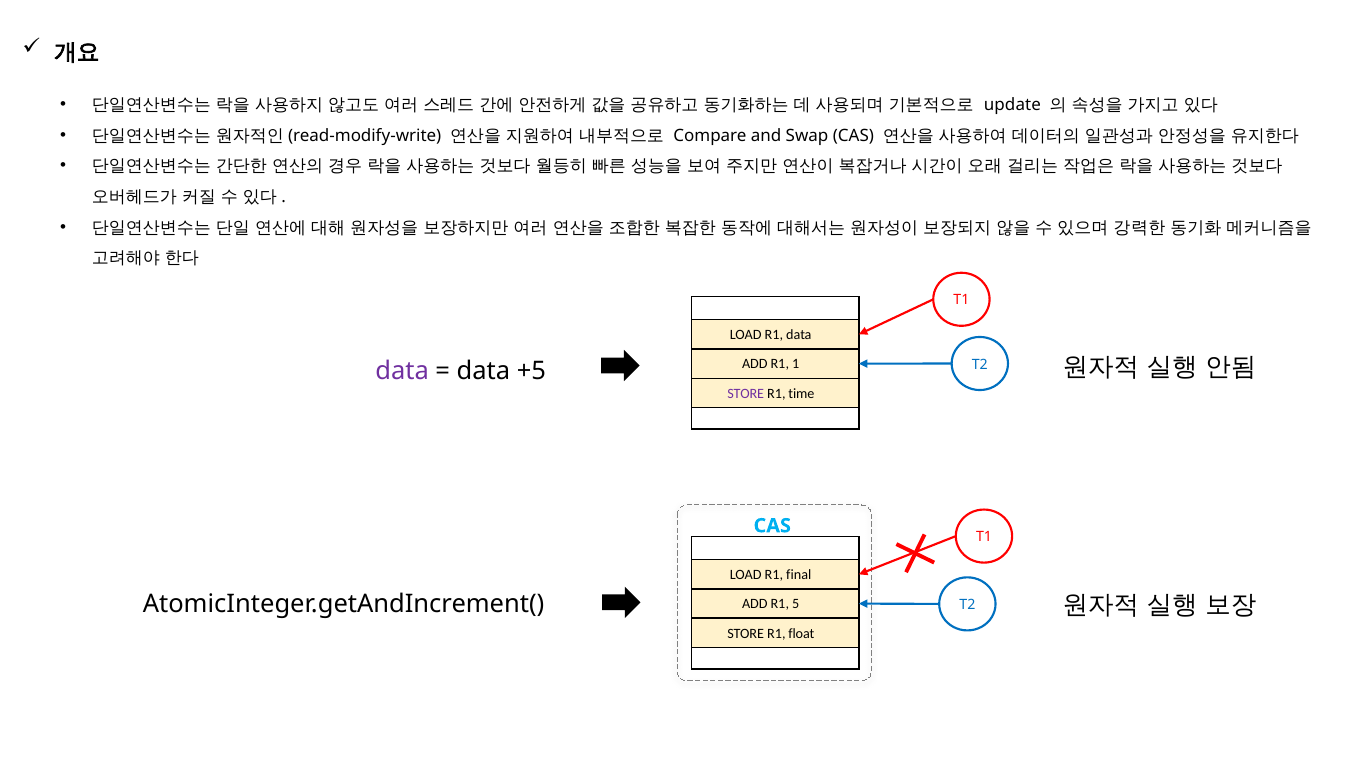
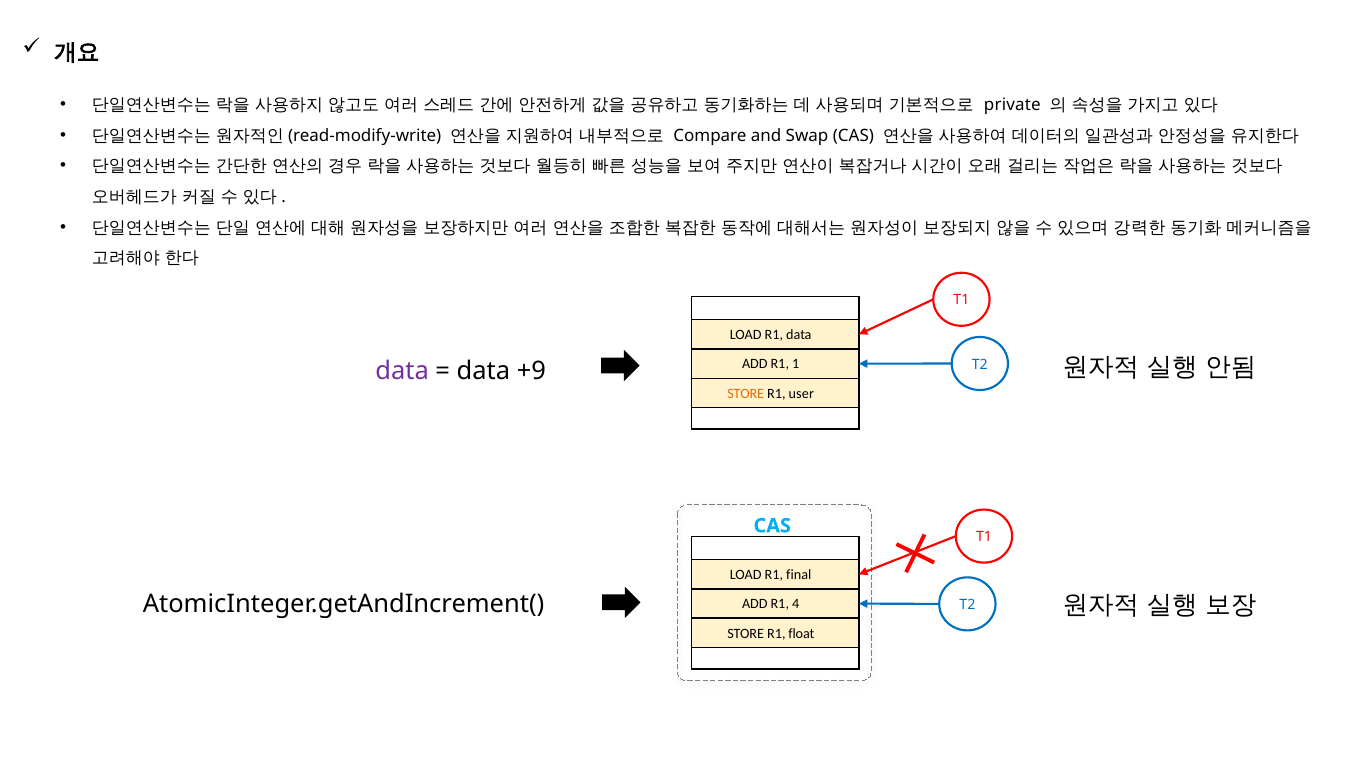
update: update -> private
+5: +5 -> +9
STORE at (746, 393) colour: purple -> orange
time: time -> user
5: 5 -> 4
